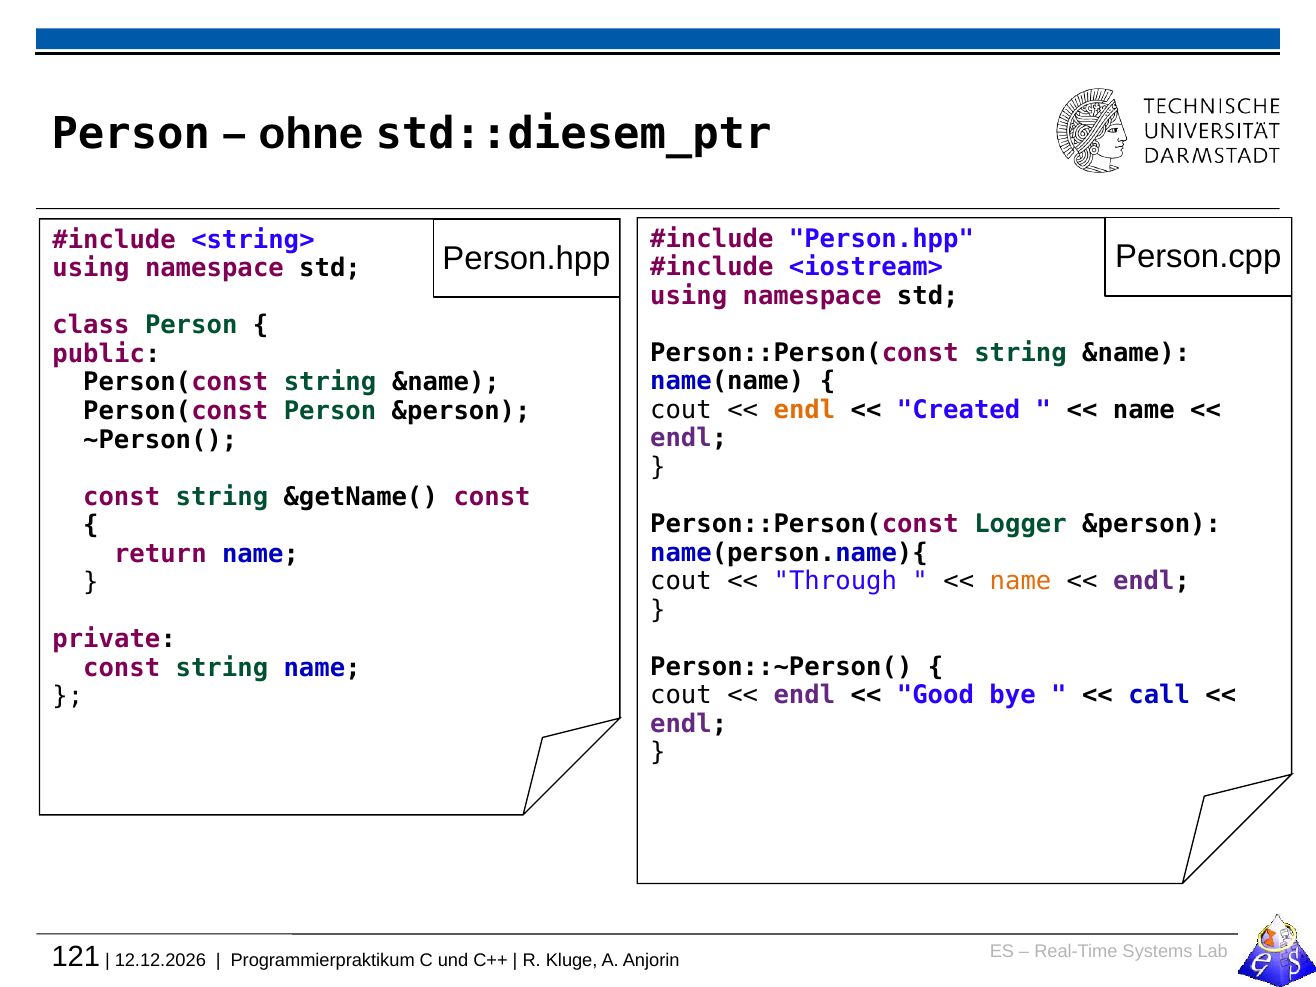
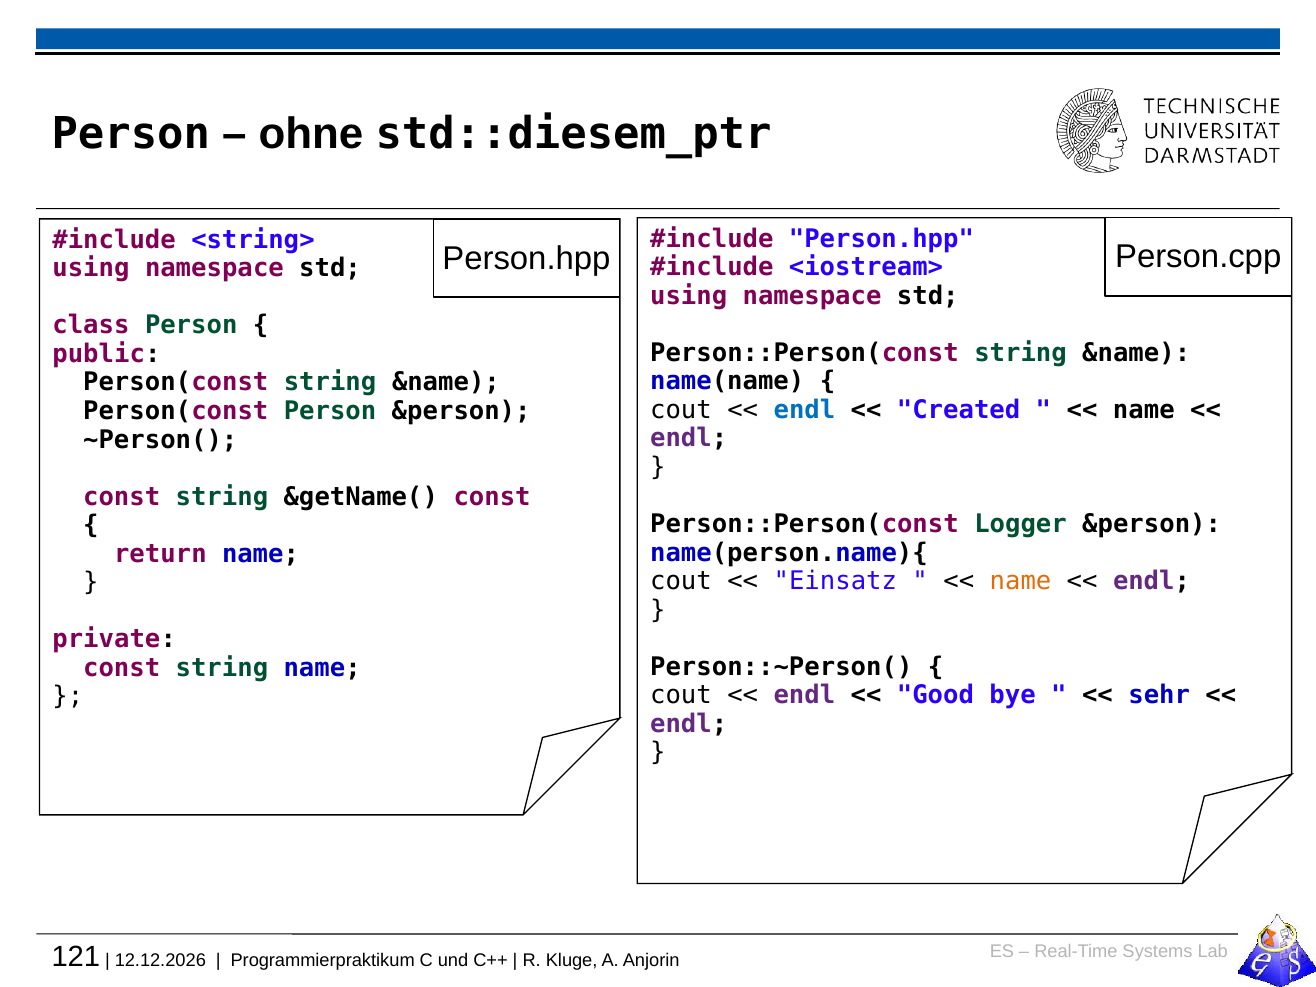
endl at (804, 410) colour: orange -> blue
Through: Through -> Einsatz
call: call -> sehr
